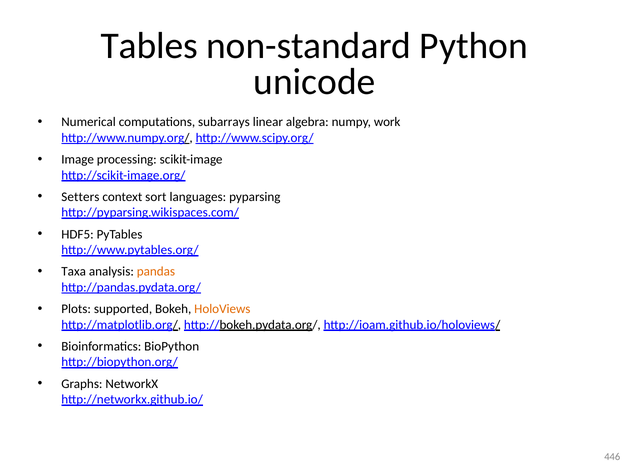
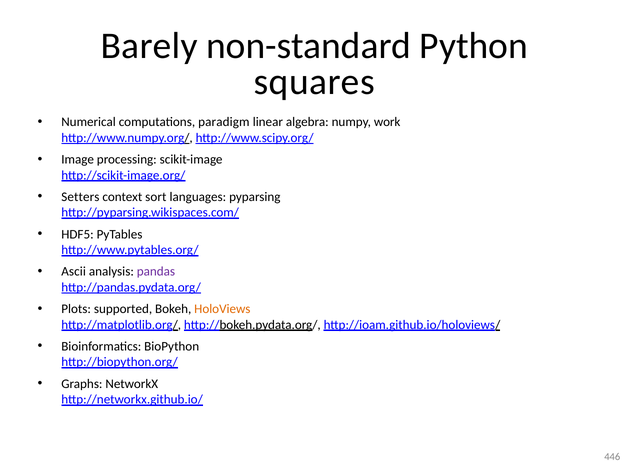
Tables: Tables -> Barely
unicode: unicode -> squares
subarrays: subarrays -> paradigm
Taxa: Taxa -> Ascii
pandas colour: orange -> purple
